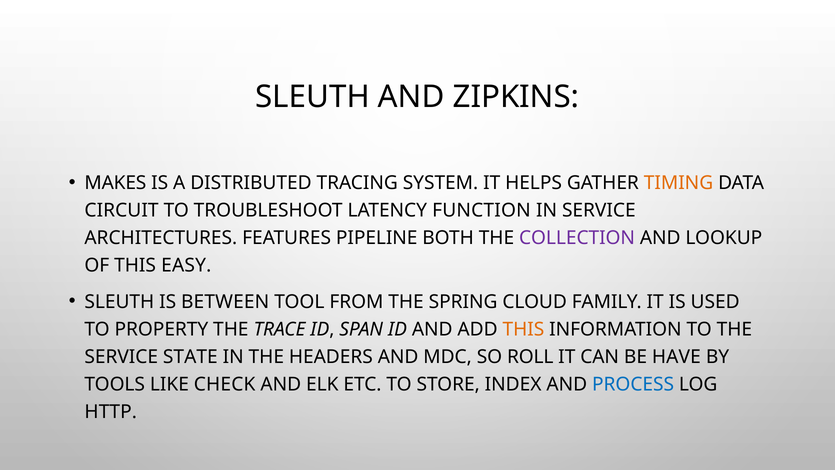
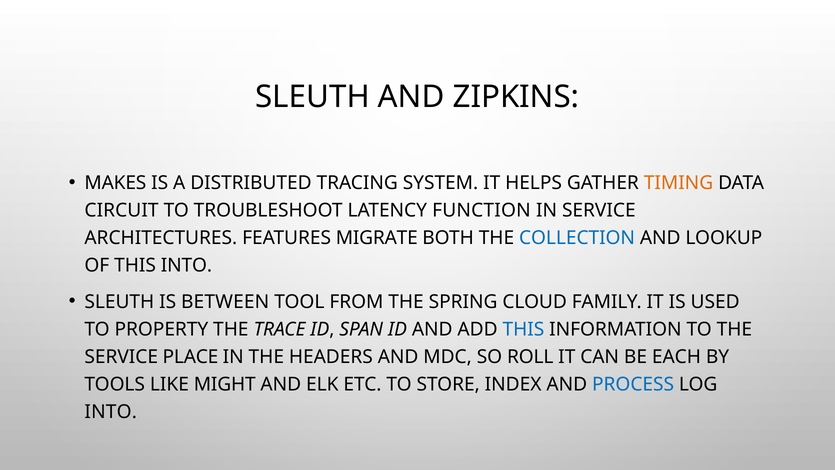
PIPELINE: PIPELINE -> MIGRATE
COLLECTION colour: purple -> blue
THIS EASY: EASY -> INTO
THIS at (523, 329) colour: orange -> blue
STATE: STATE -> PLACE
HAVE: HAVE -> EACH
CHECK: CHECK -> MIGHT
HTTP at (111, 412): HTTP -> INTO
